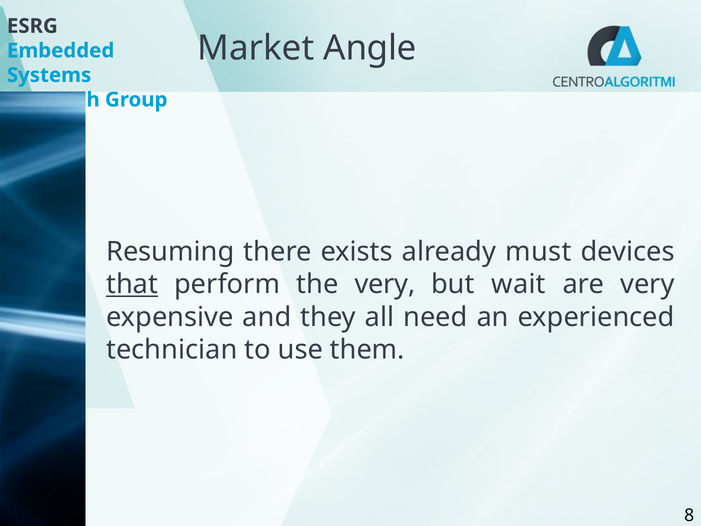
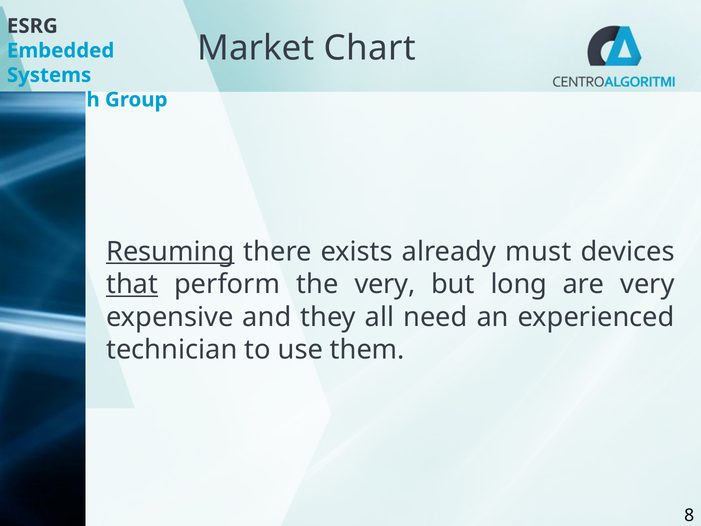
Angle: Angle -> Chart
Resuming underline: none -> present
wait: wait -> long
